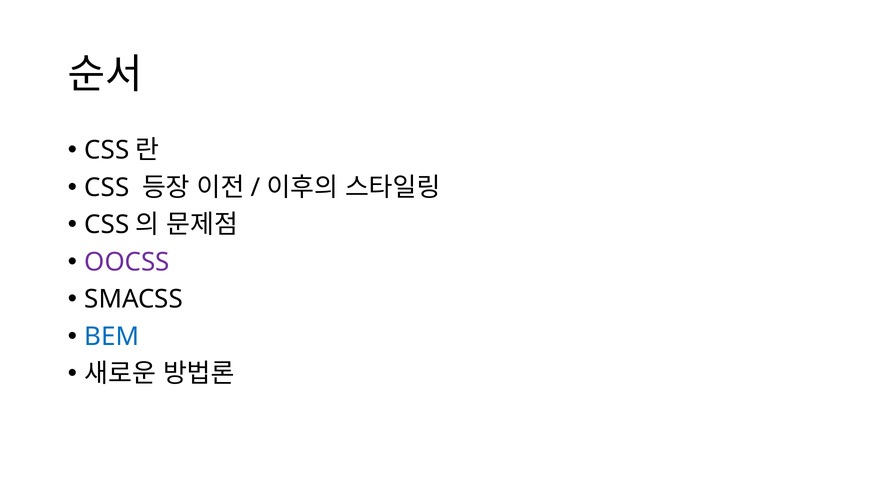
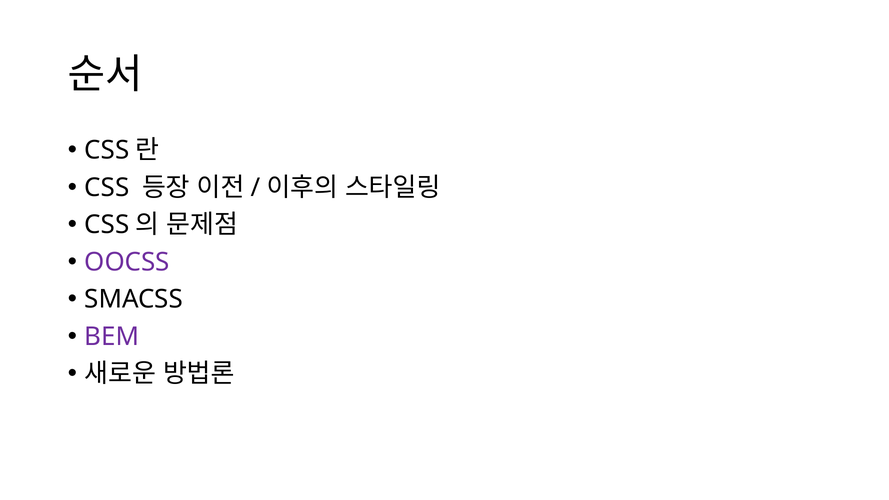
BEM colour: blue -> purple
